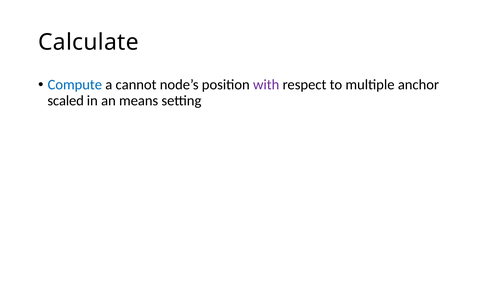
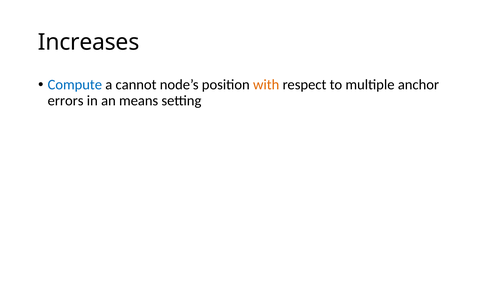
Calculate: Calculate -> Increases
with colour: purple -> orange
scaled: scaled -> errors
